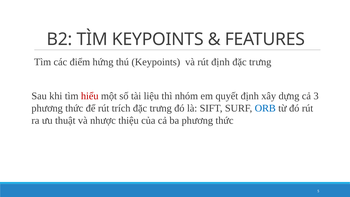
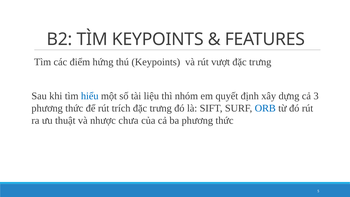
rút định: định -> vượt
hiểu colour: red -> blue
thiệu: thiệu -> chưa
